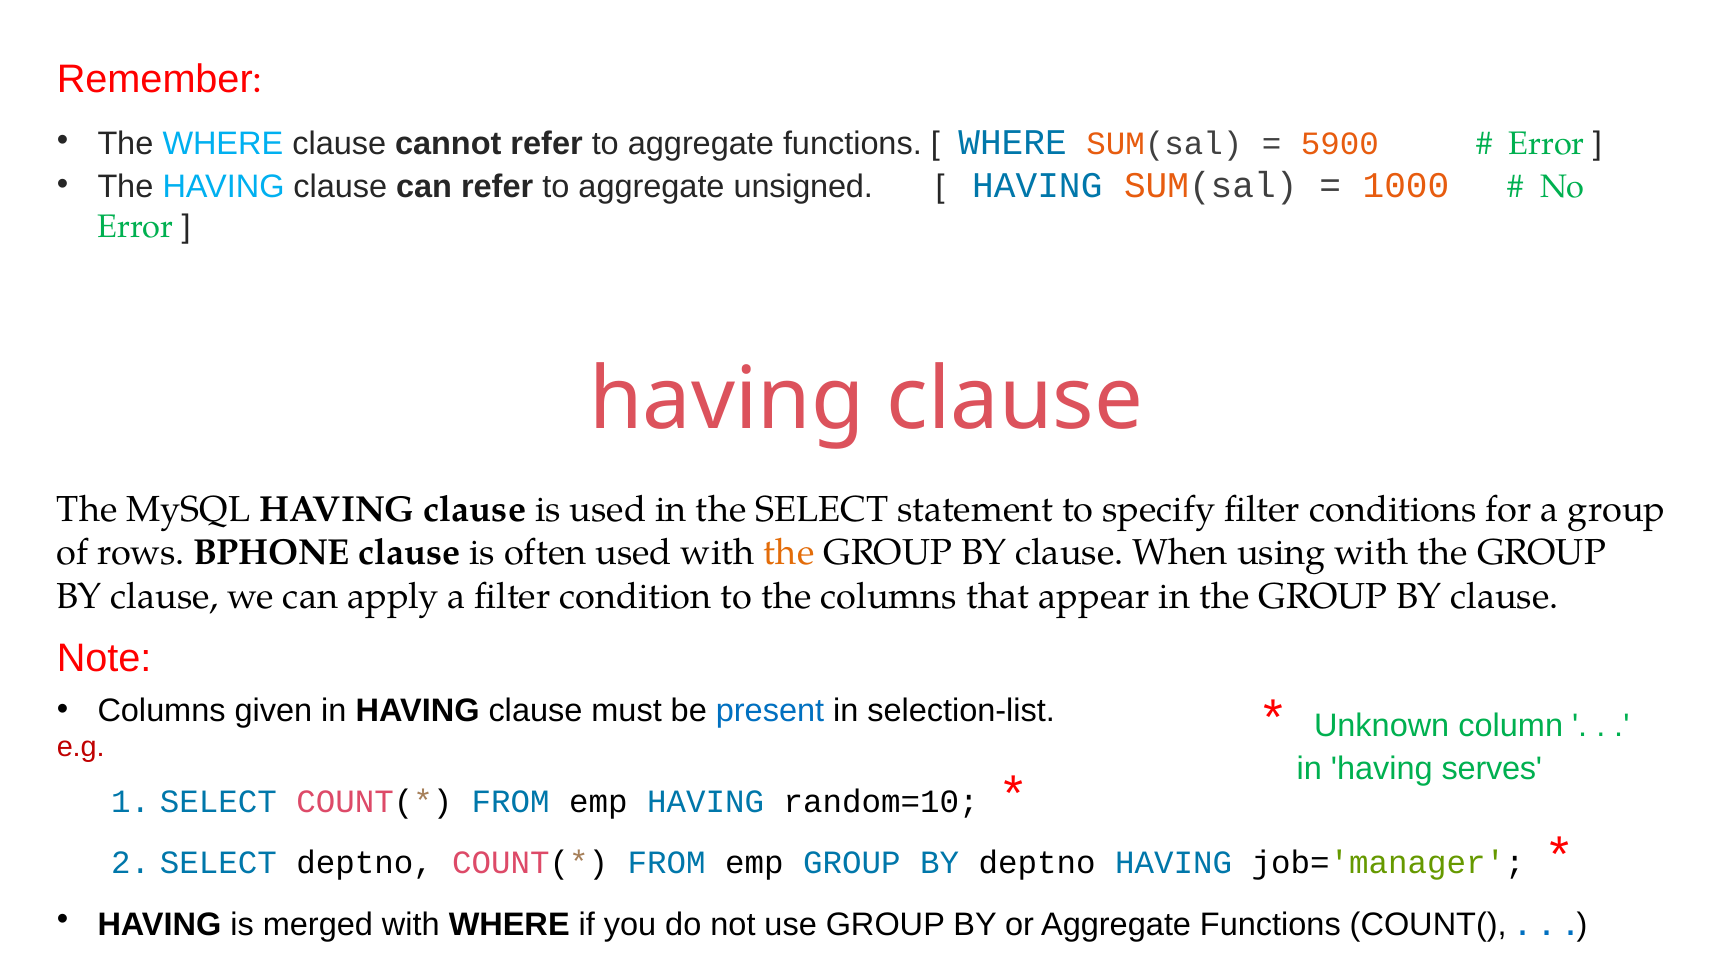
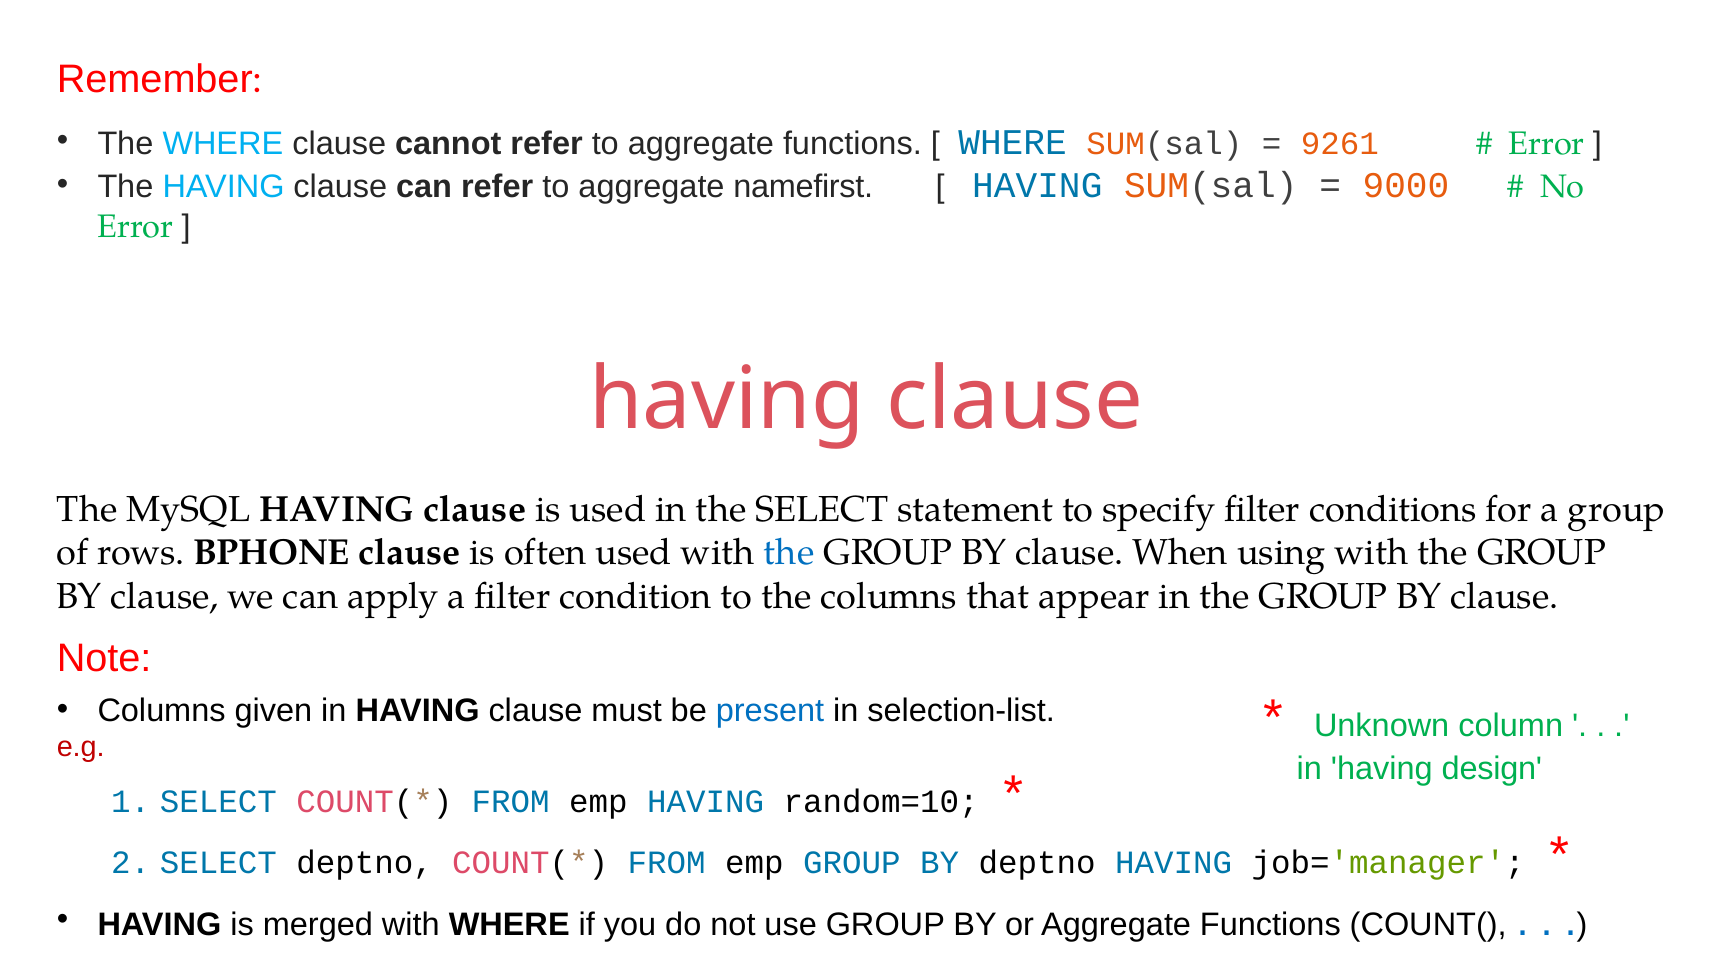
5900: 5900 -> 9261
unsigned: unsigned -> namefirst
1000: 1000 -> 9000
the at (789, 553) colour: orange -> blue
serves: serves -> design
